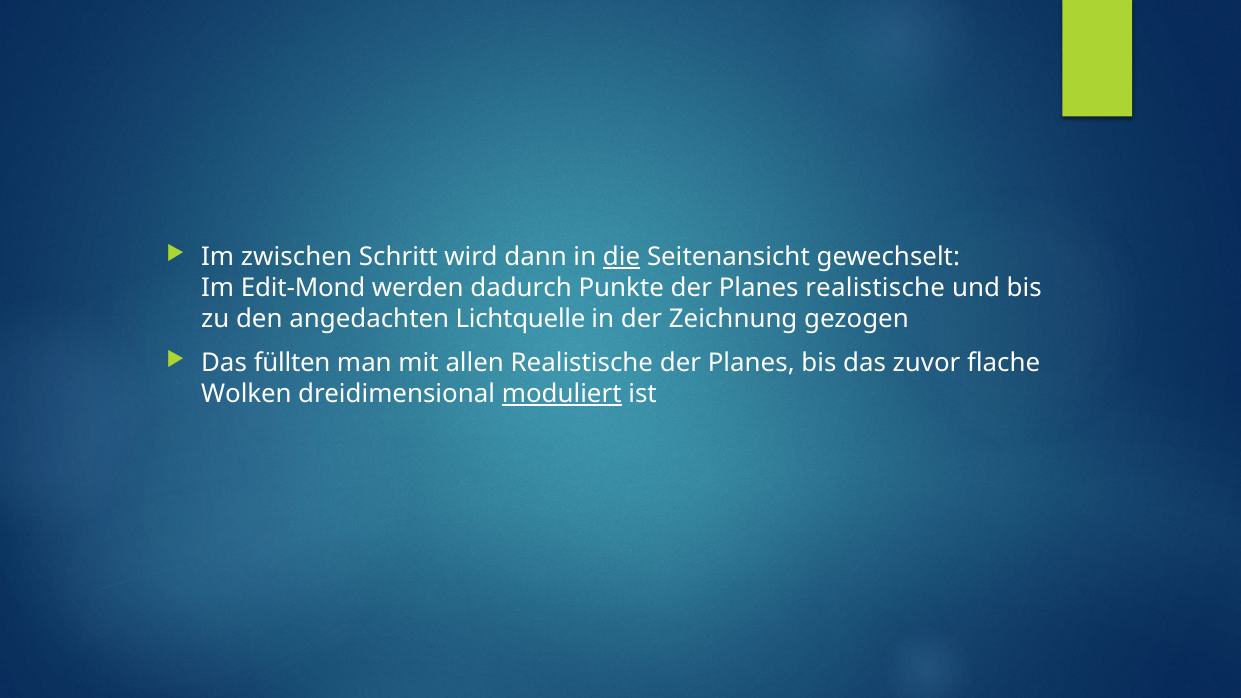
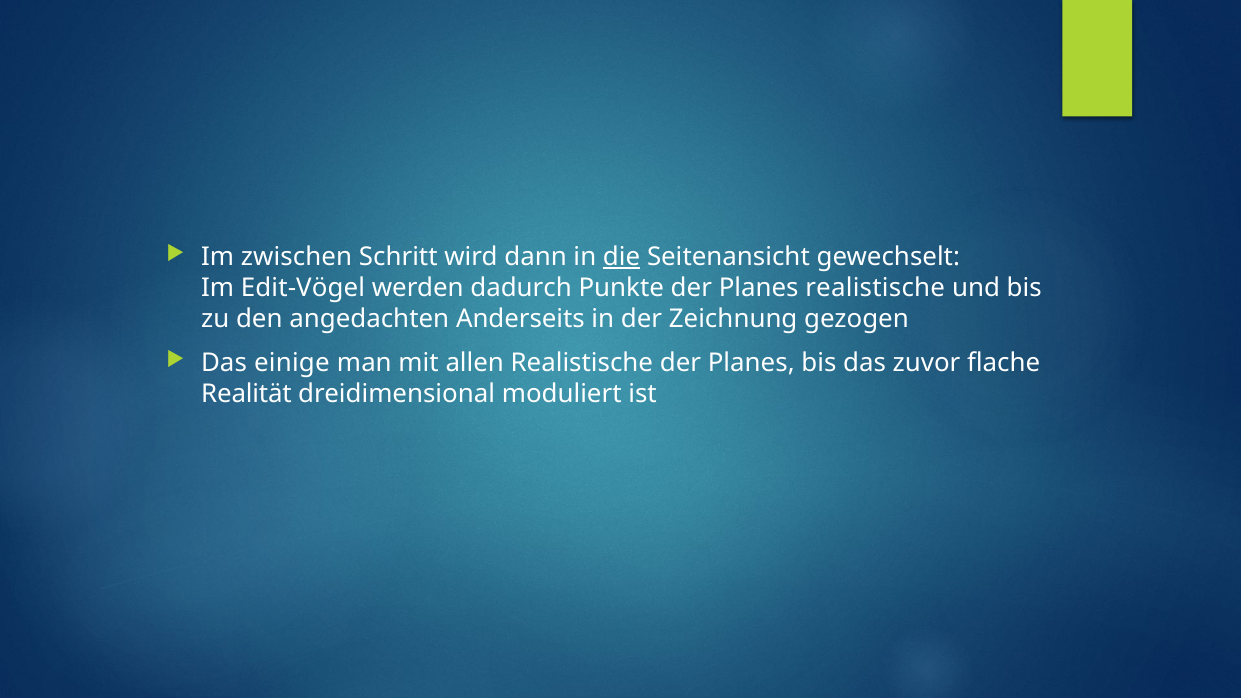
Edit-Mond: Edit-Mond -> Edit-Vögel
Lichtquelle: Lichtquelle -> Anderseits
füllten: füllten -> einige
Wolken: Wolken -> Realität
moduliert underline: present -> none
